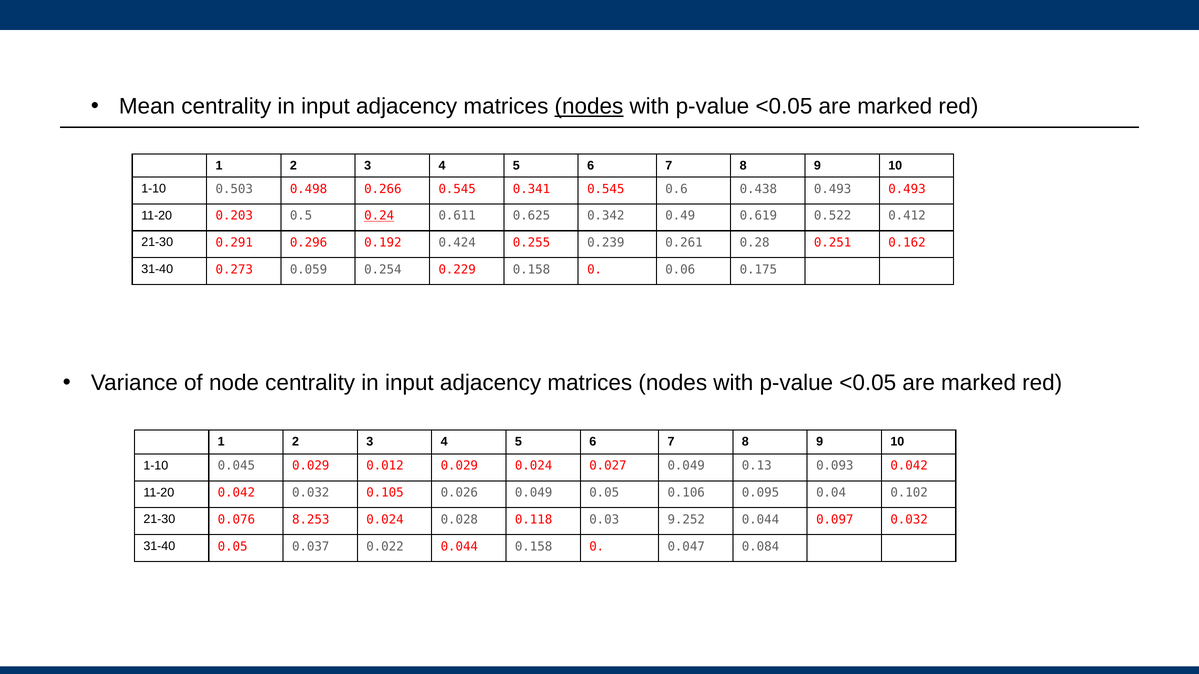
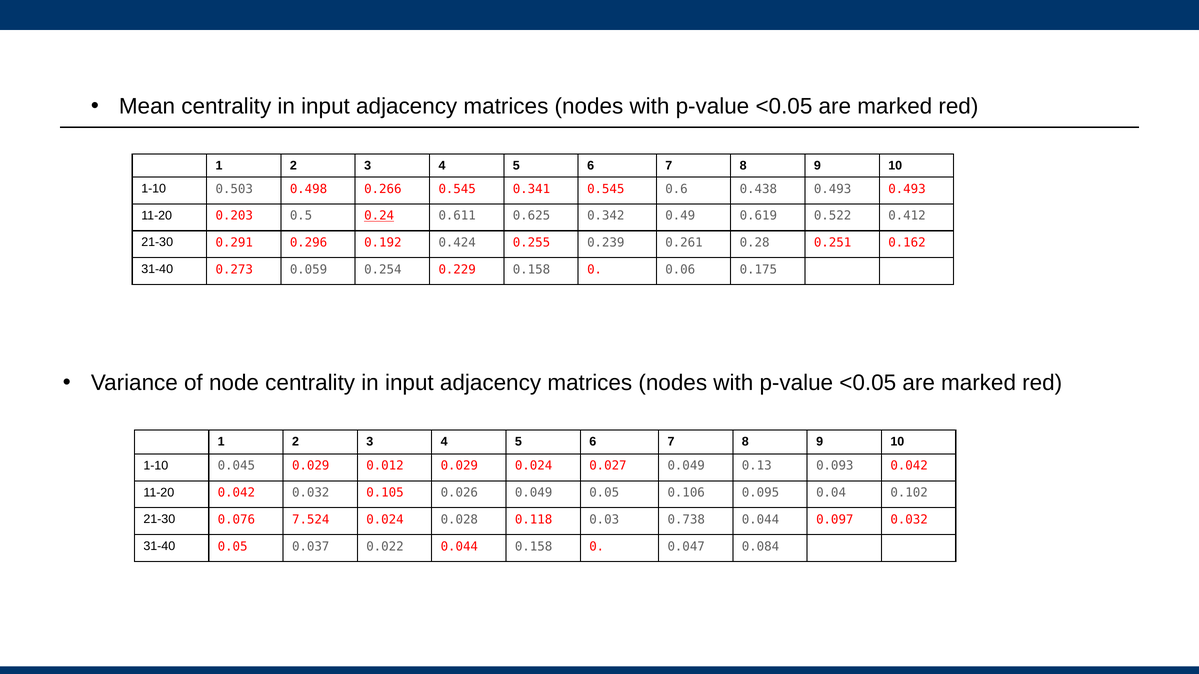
nodes at (589, 107) underline: present -> none
8.253: 8.253 -> 7.524
9.252: 9.252 -> 0.738
